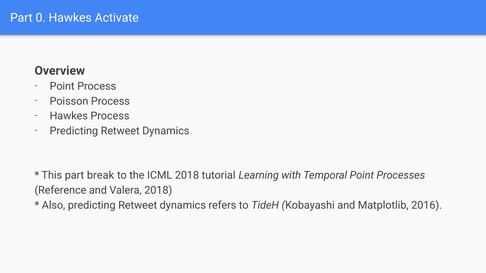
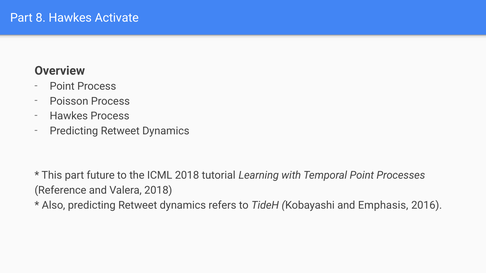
0: 0 -> 8
break: break -> future
Matplotlib: Matplotlib -> Emphasis
